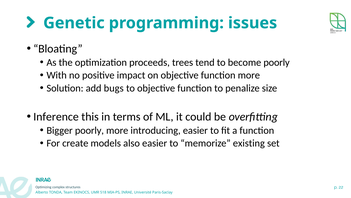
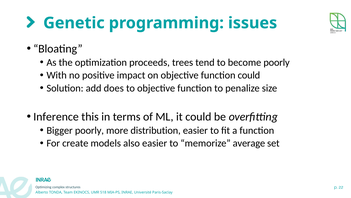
function more: more -> could
bugs: bugs -> does
introducing: introducing -> distribution
existing: existing -> average
